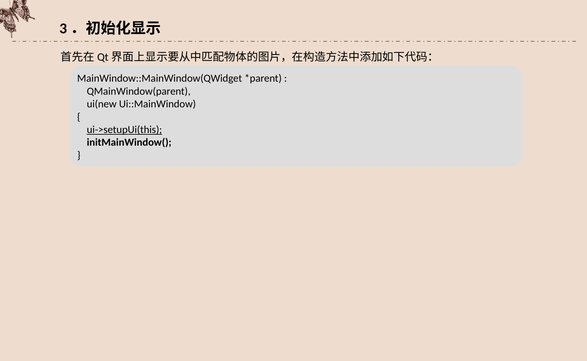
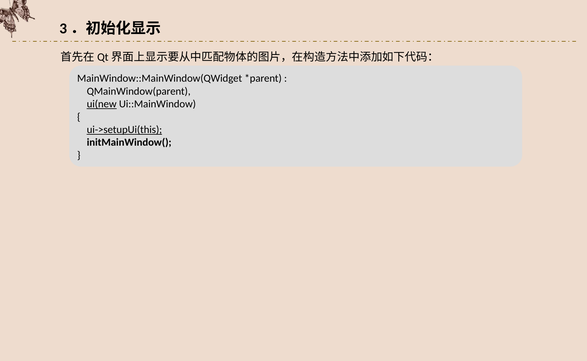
ui(new underline: none -> present
